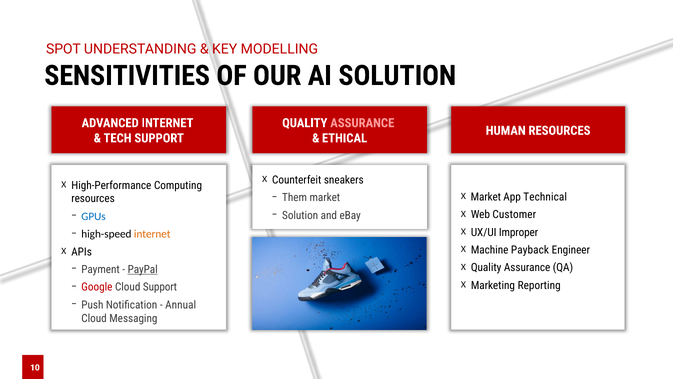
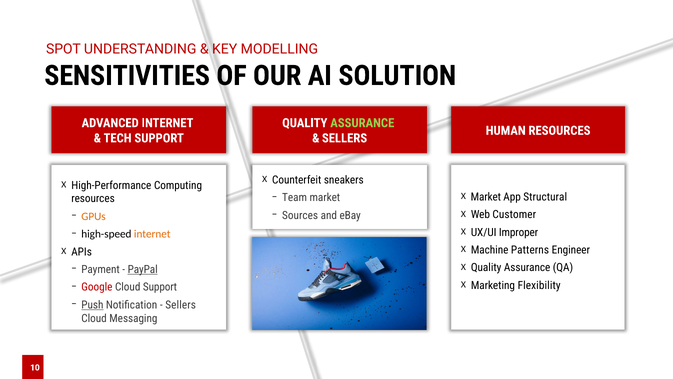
ASSURANCE at (362, 123) colour: pink -> light green
ETHICAL at (345, 138): ETHICAL -> SELLERS
Technical: Technical -> Structural
Them: Them -> Team
Solution at (300, 215): Solution -> Sources
GPUs colour: blue -> orange
Payback: Payback -> Patterns
Reporting: Reporting -> Flexibility
Push underline: none -> present
Annual at (181, 305): Annual -> Sellers
